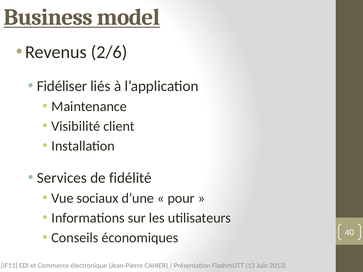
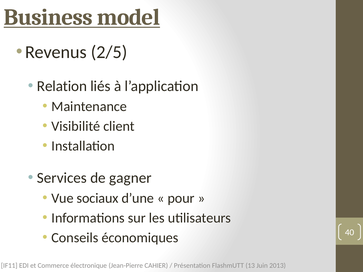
2/6: 2/6 -> 2/5
Fidéliser: Fidéliser -> Relation
fidélité: fidélité -> gagner
